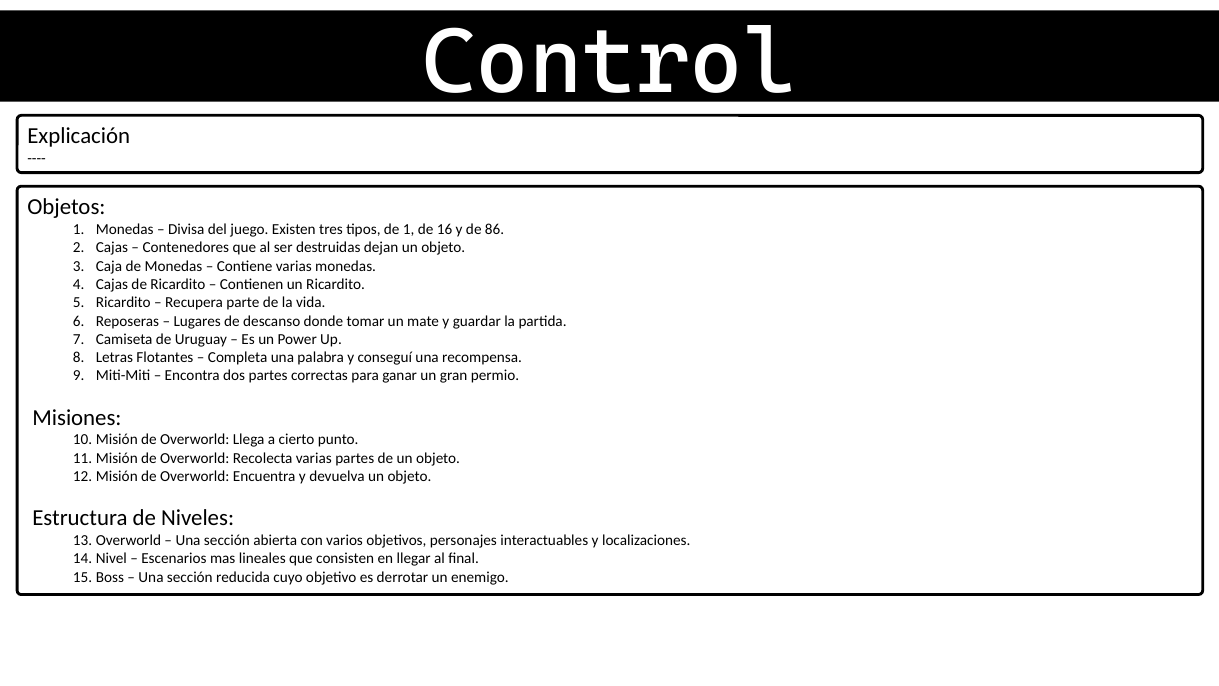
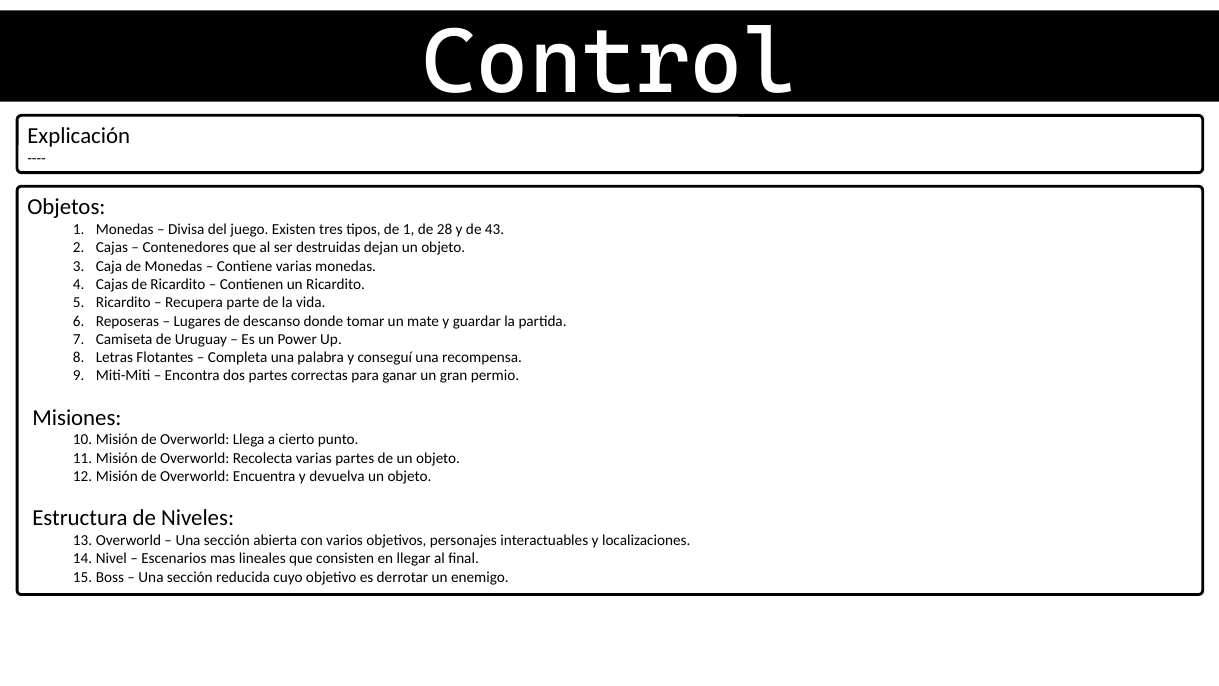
16: 16 -> 28
86: 86 -> 43
